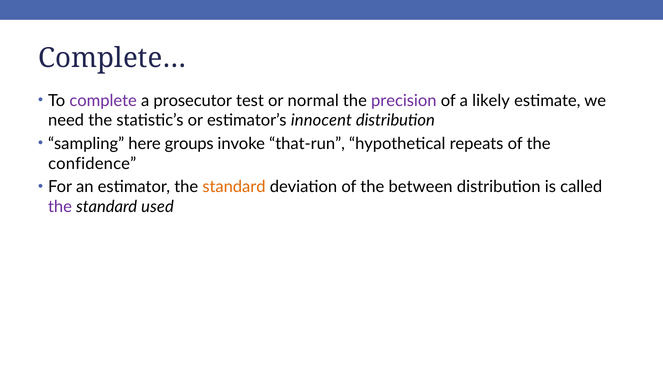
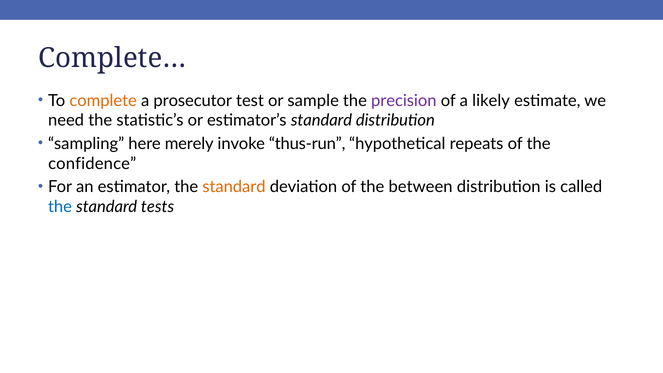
complete colour: purple -> orange
normal: normal -> sample
estimator’s innocent: innocent -> standard
groups: groups -> merely
that-run: that-run -> thus-run
the at (60, 207) colour: purple -> blue
used: used -> tests
